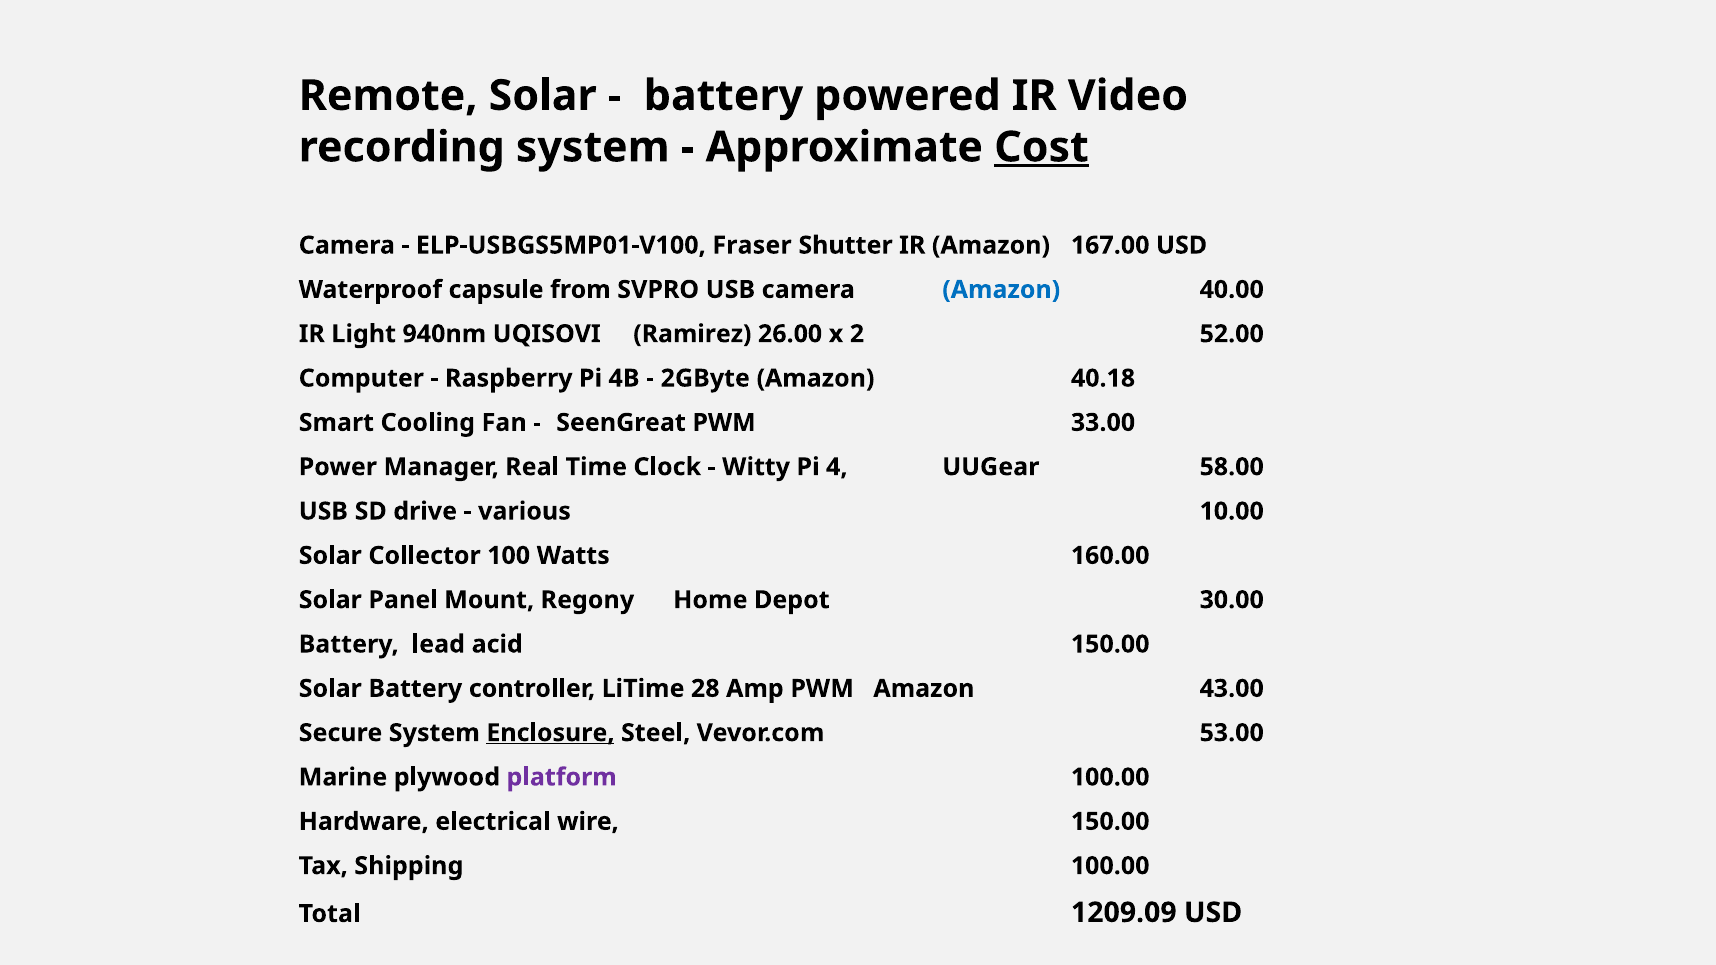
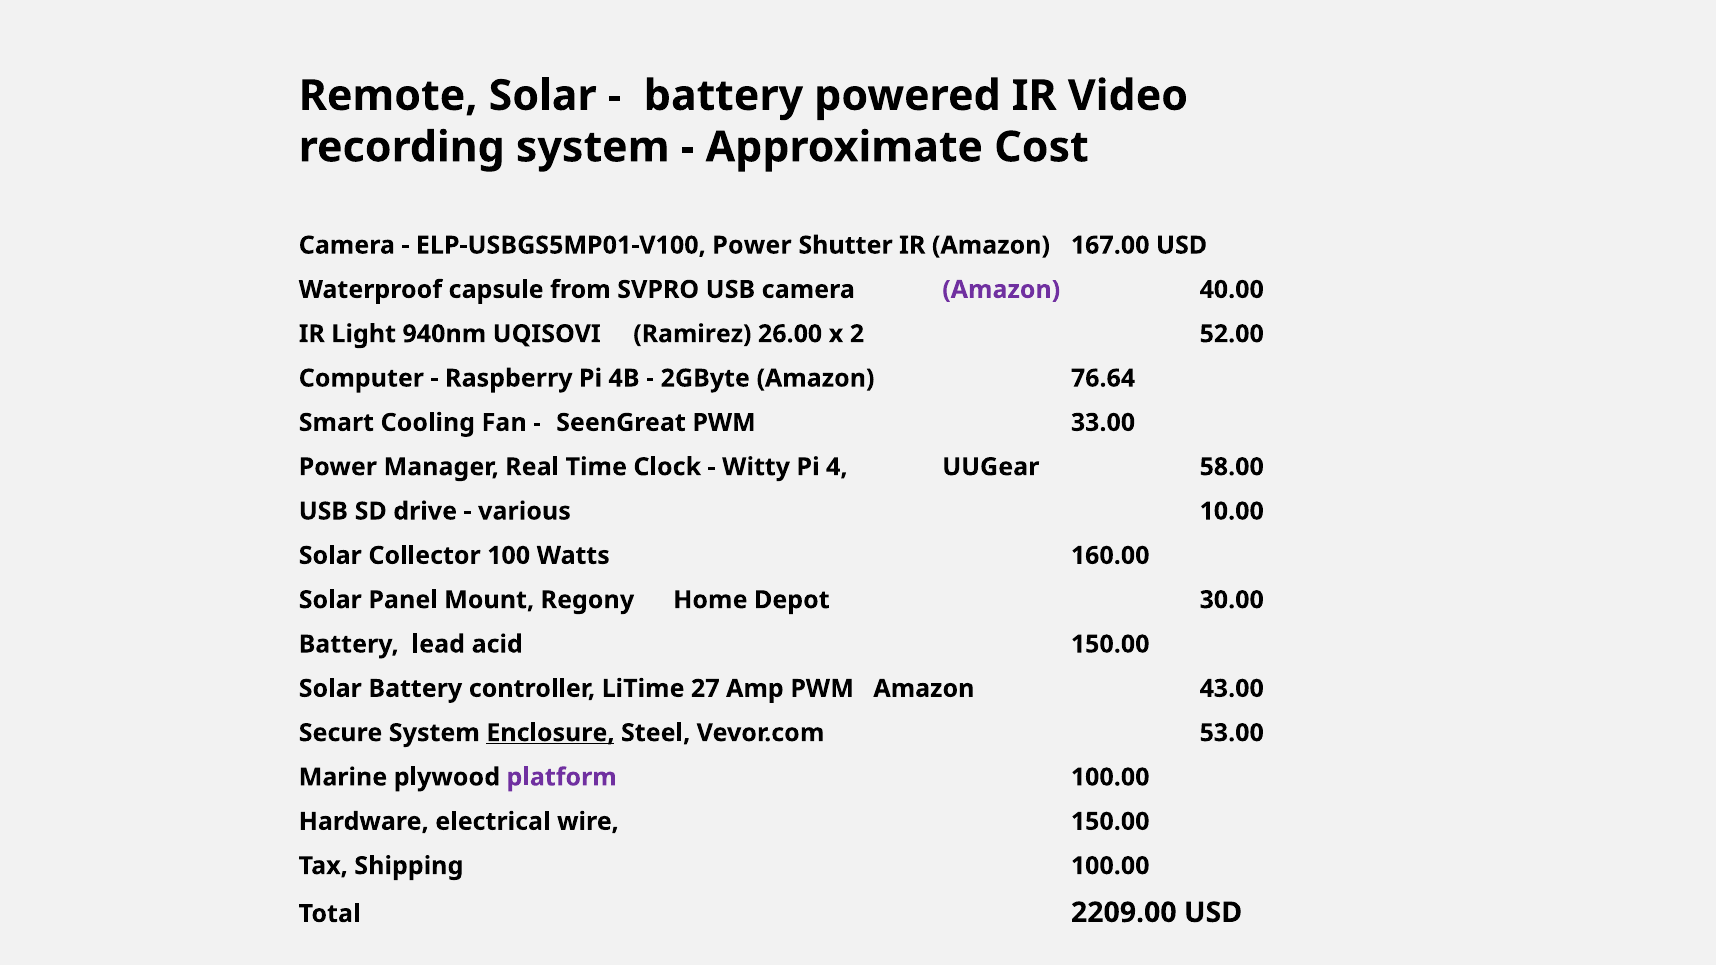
Cost underline: present -> none
ELP-USBGS5MP01-V100 Fraser: Fraser -> Power
Amazon at (1001, 290) colour: blue -> purple
40.18: 40.18 -> 76.64
28: 28 -> 27
1209.09: 1209.09 -> 2209.00
